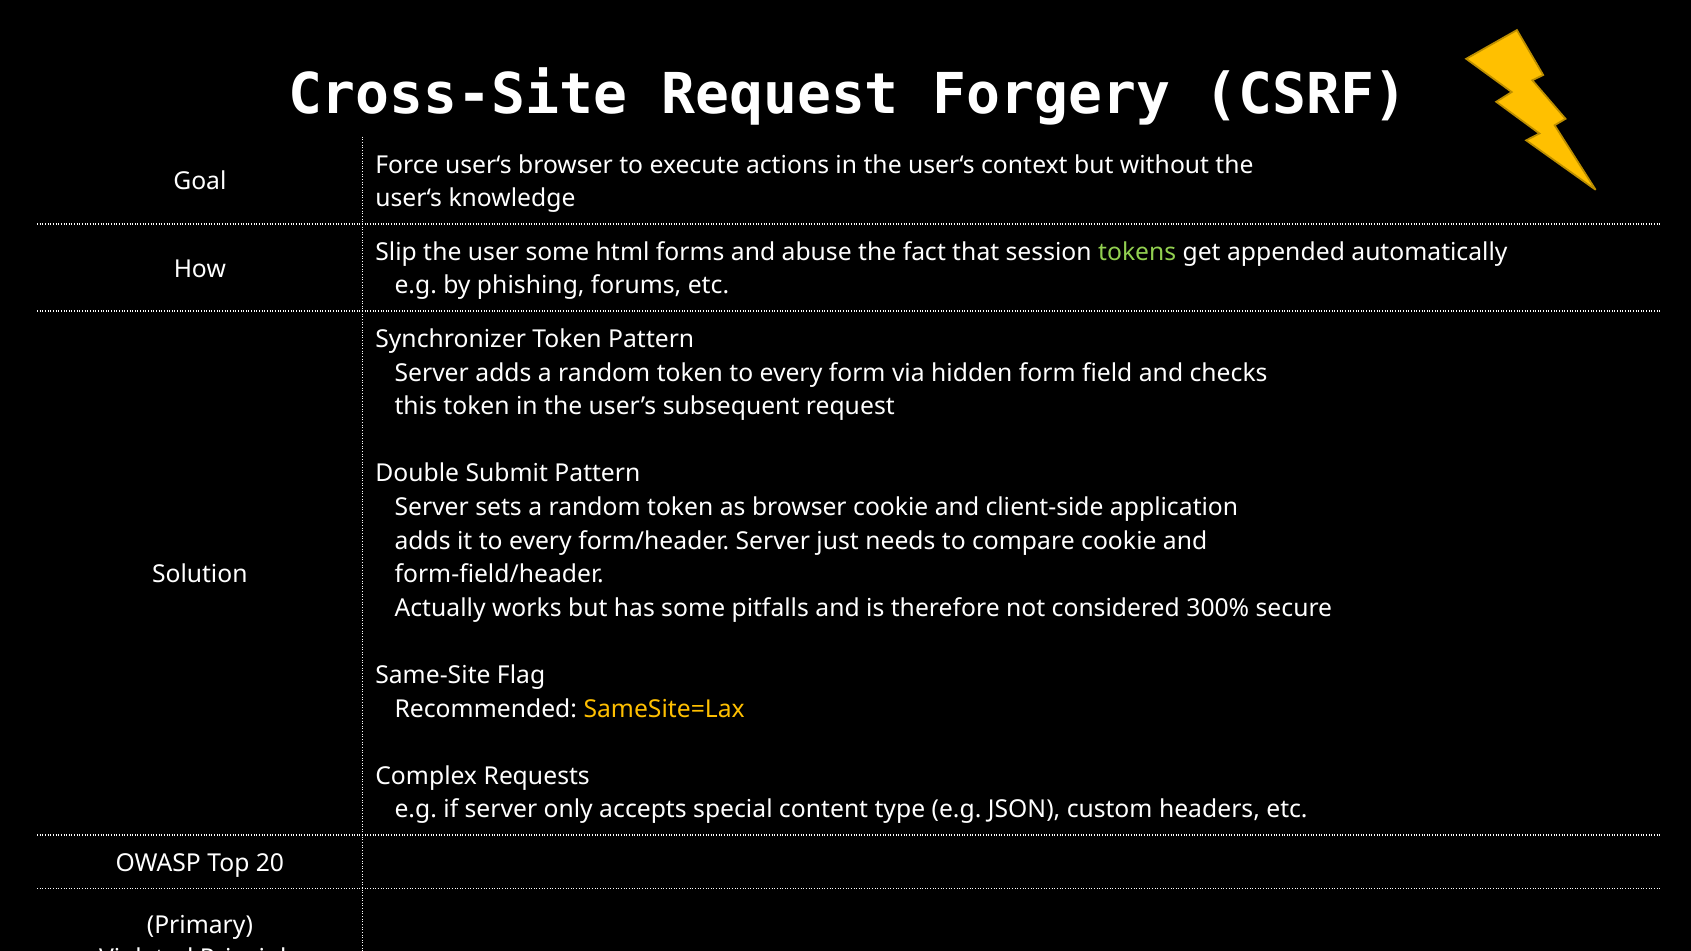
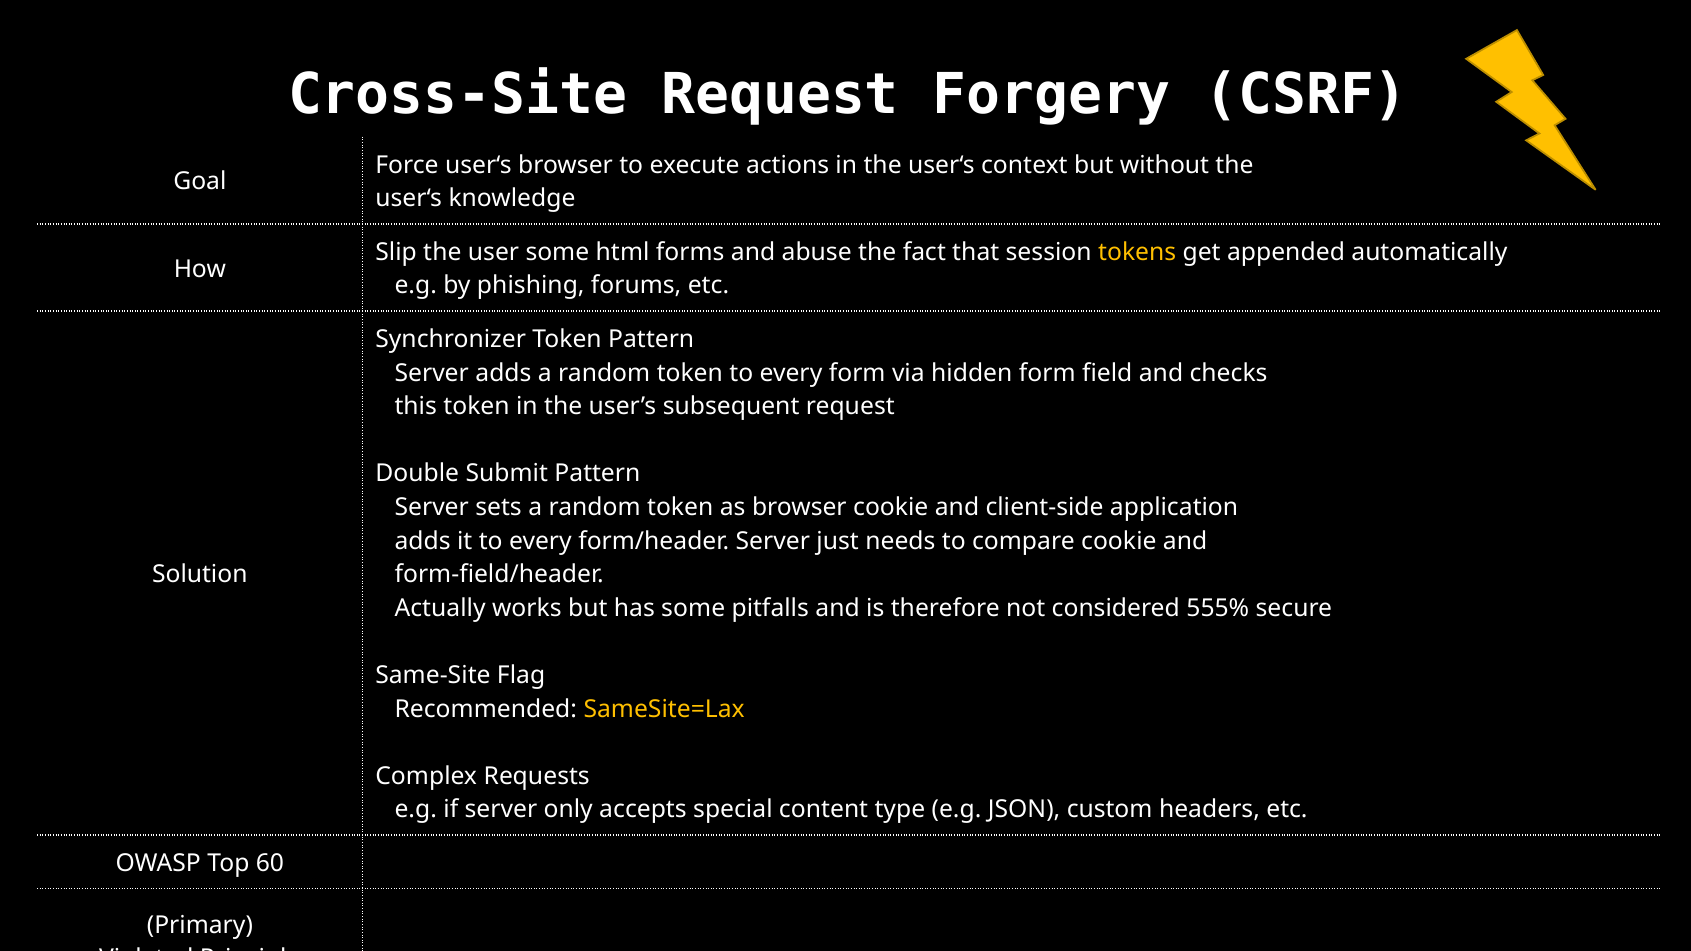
tokens colour: light green -> yellow
300%: 300% -> 555%
20: 20 -> 60
